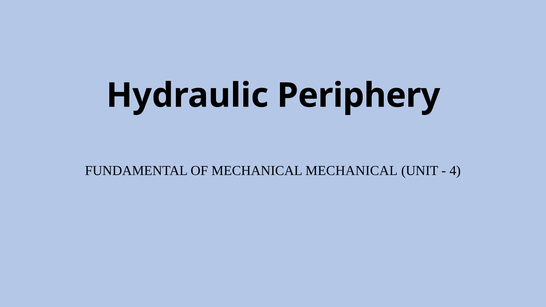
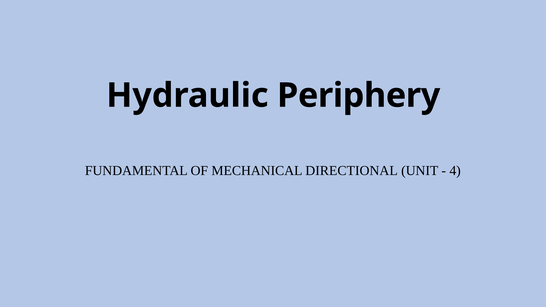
MECHANICAL MECHANICAL: MECHANICAL -> DIRECTIONAL
